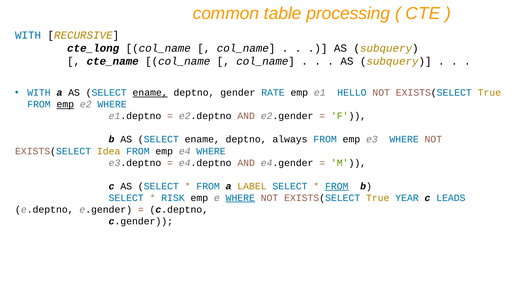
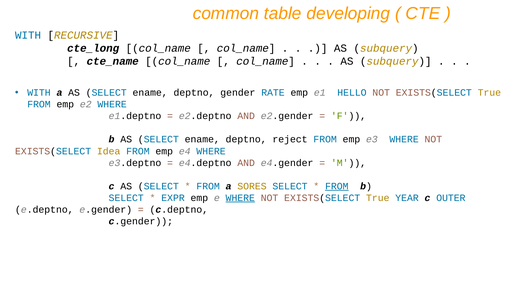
processing: processing -> developing
ename at (150, 93) underline: present -> none
emp at (65, 105) underline: present -> none
always: always -> reject
LABEL: LABEL -> SORES
RISK: RISK -> EXPR
LEADS: LEADS -> OUTER
